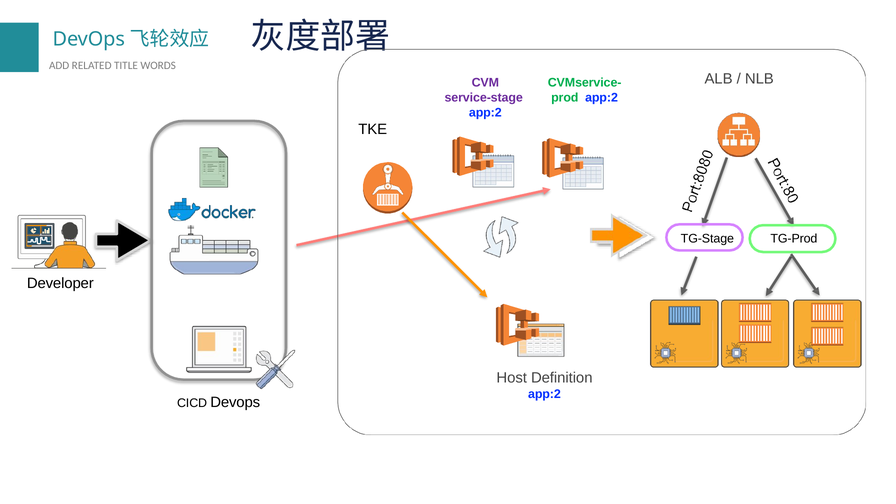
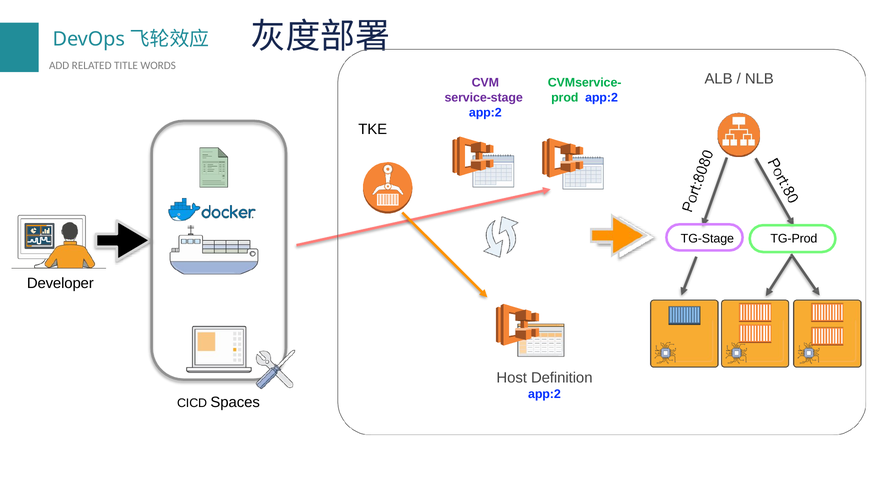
Devops: Devops -> Spaces
